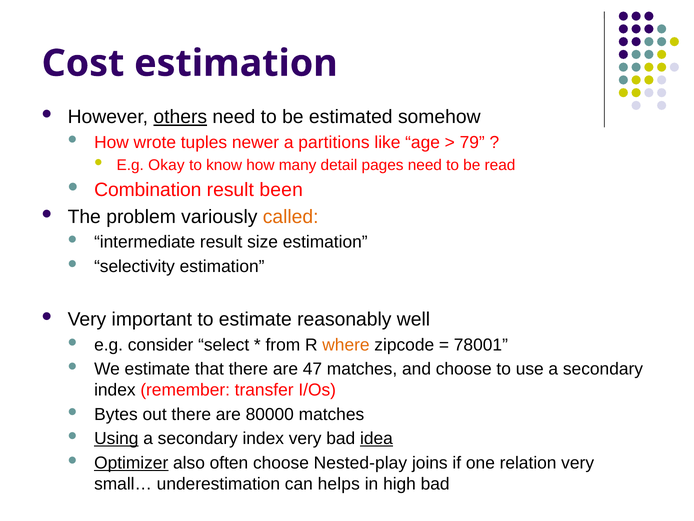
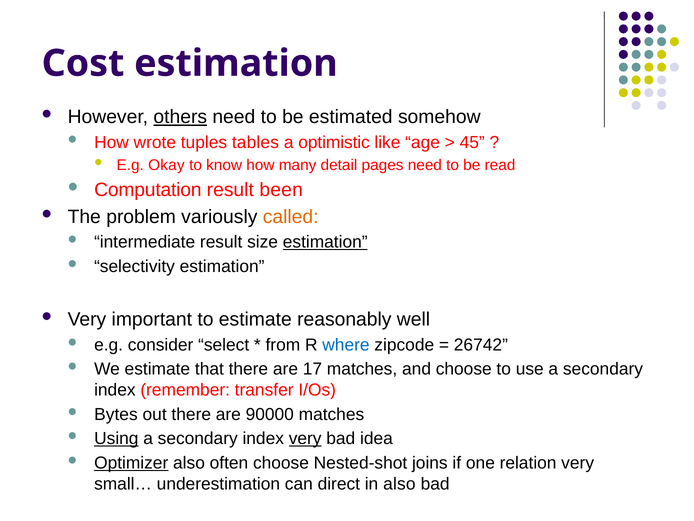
newer: newer -> tables
partitions: partitions -> optimistic
79: 79 -> 45
Combination: Combination -> Computation
estimation at (325, 242) underline: none -> present
where colour: orange -> blue
78001: 78001 -> 26742
47: 47 -> 17
80000: 80000 -> 90000
very at (305, 438) underline: none -> present
idea underline: present -> none
Nested-play: Nested-play -> Nested-shot
helps: helps -> direct
in high: high -> also
